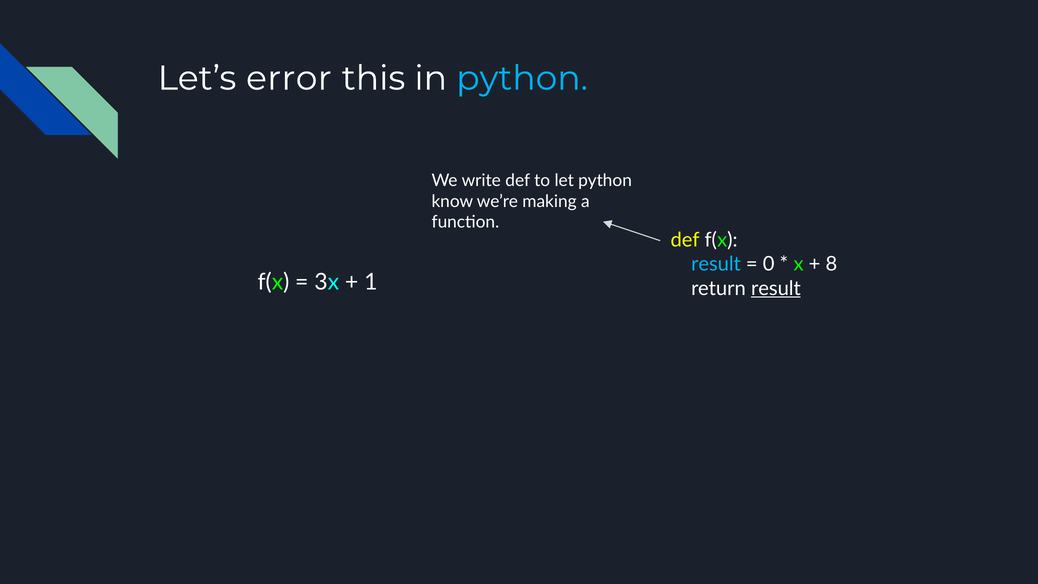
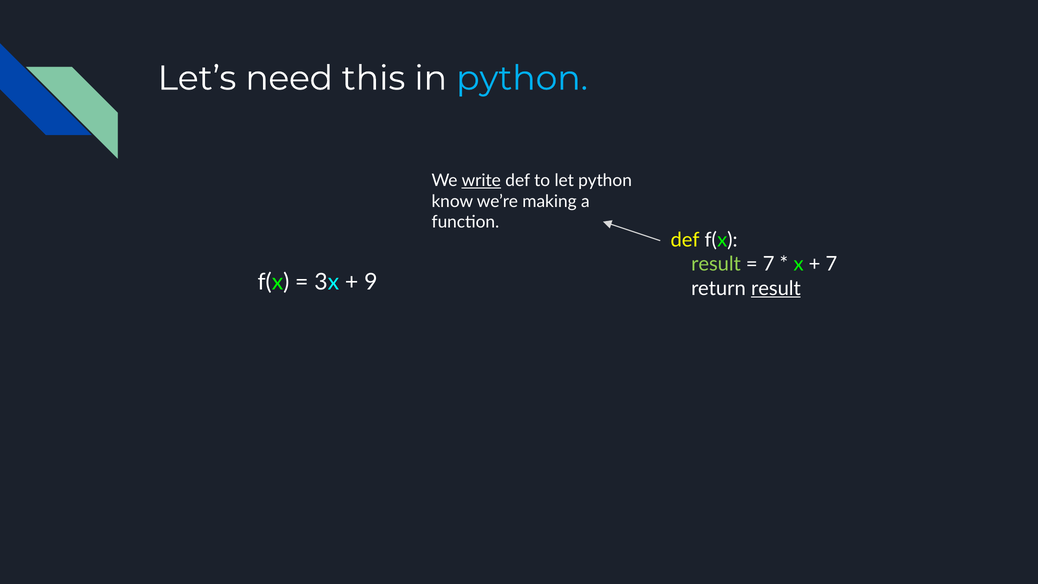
error: error -> need
write underline: none -> present
result at (716, 264) colour: light blue -> light green
0 at (769, 264): 0 -> 7
8 at (831, 264): 8 -> 7
1: 1 -> 9
